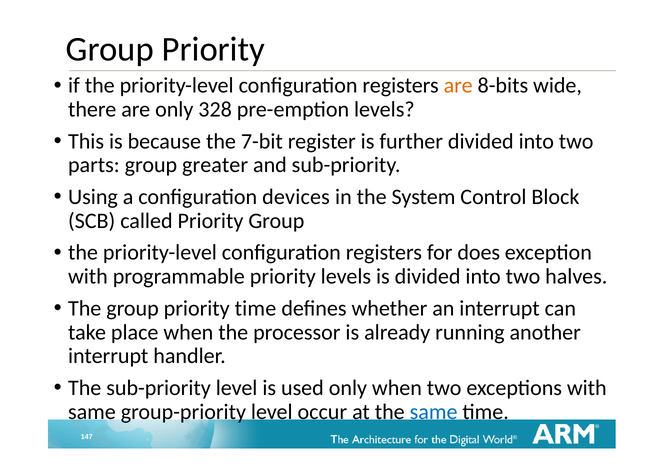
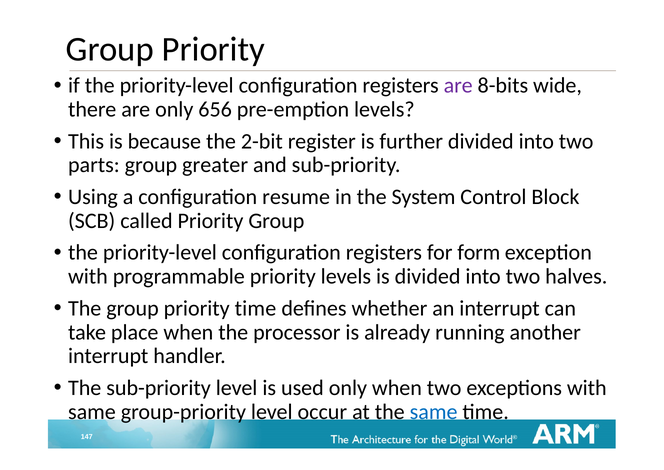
are at (458, 85) colour: orange -> purple
328: 328 -> 656
7-bit: 7-bit -> 2-bit
devices: devices -> resume
does: does -> form
